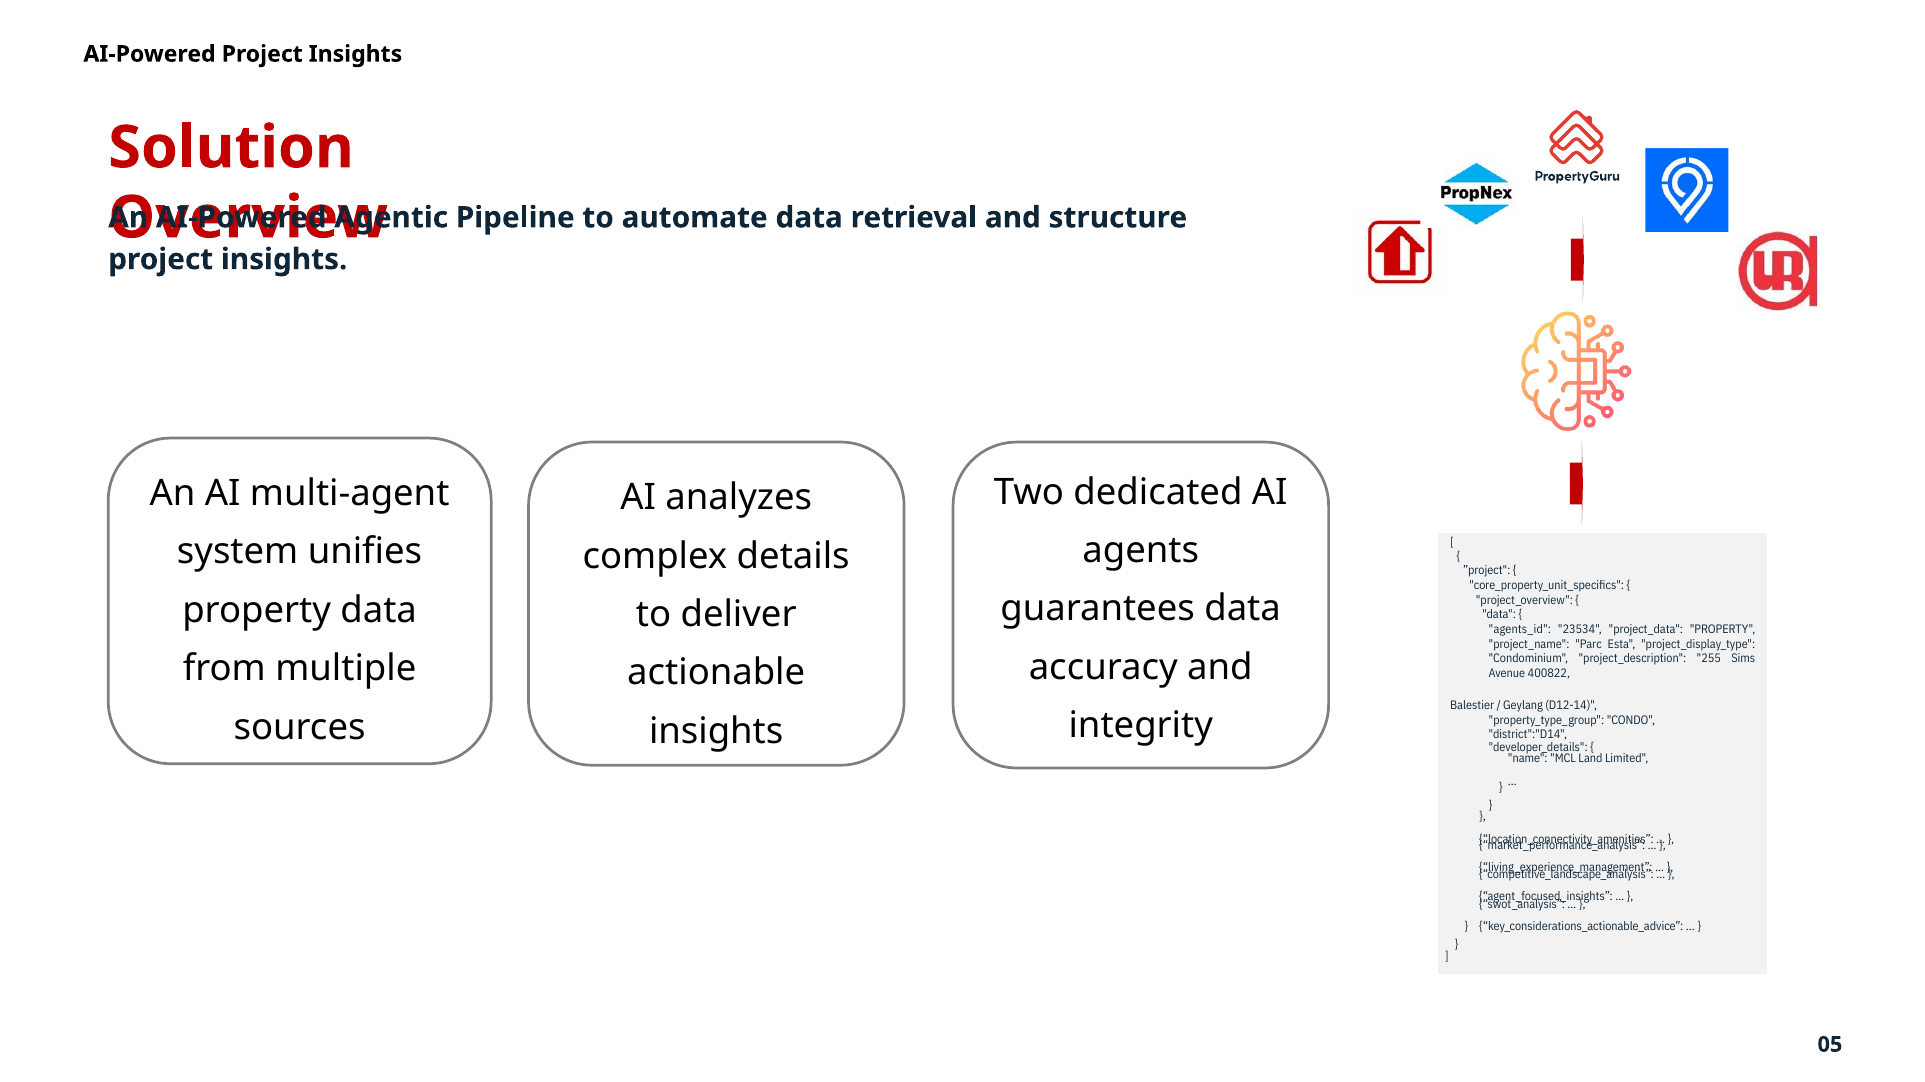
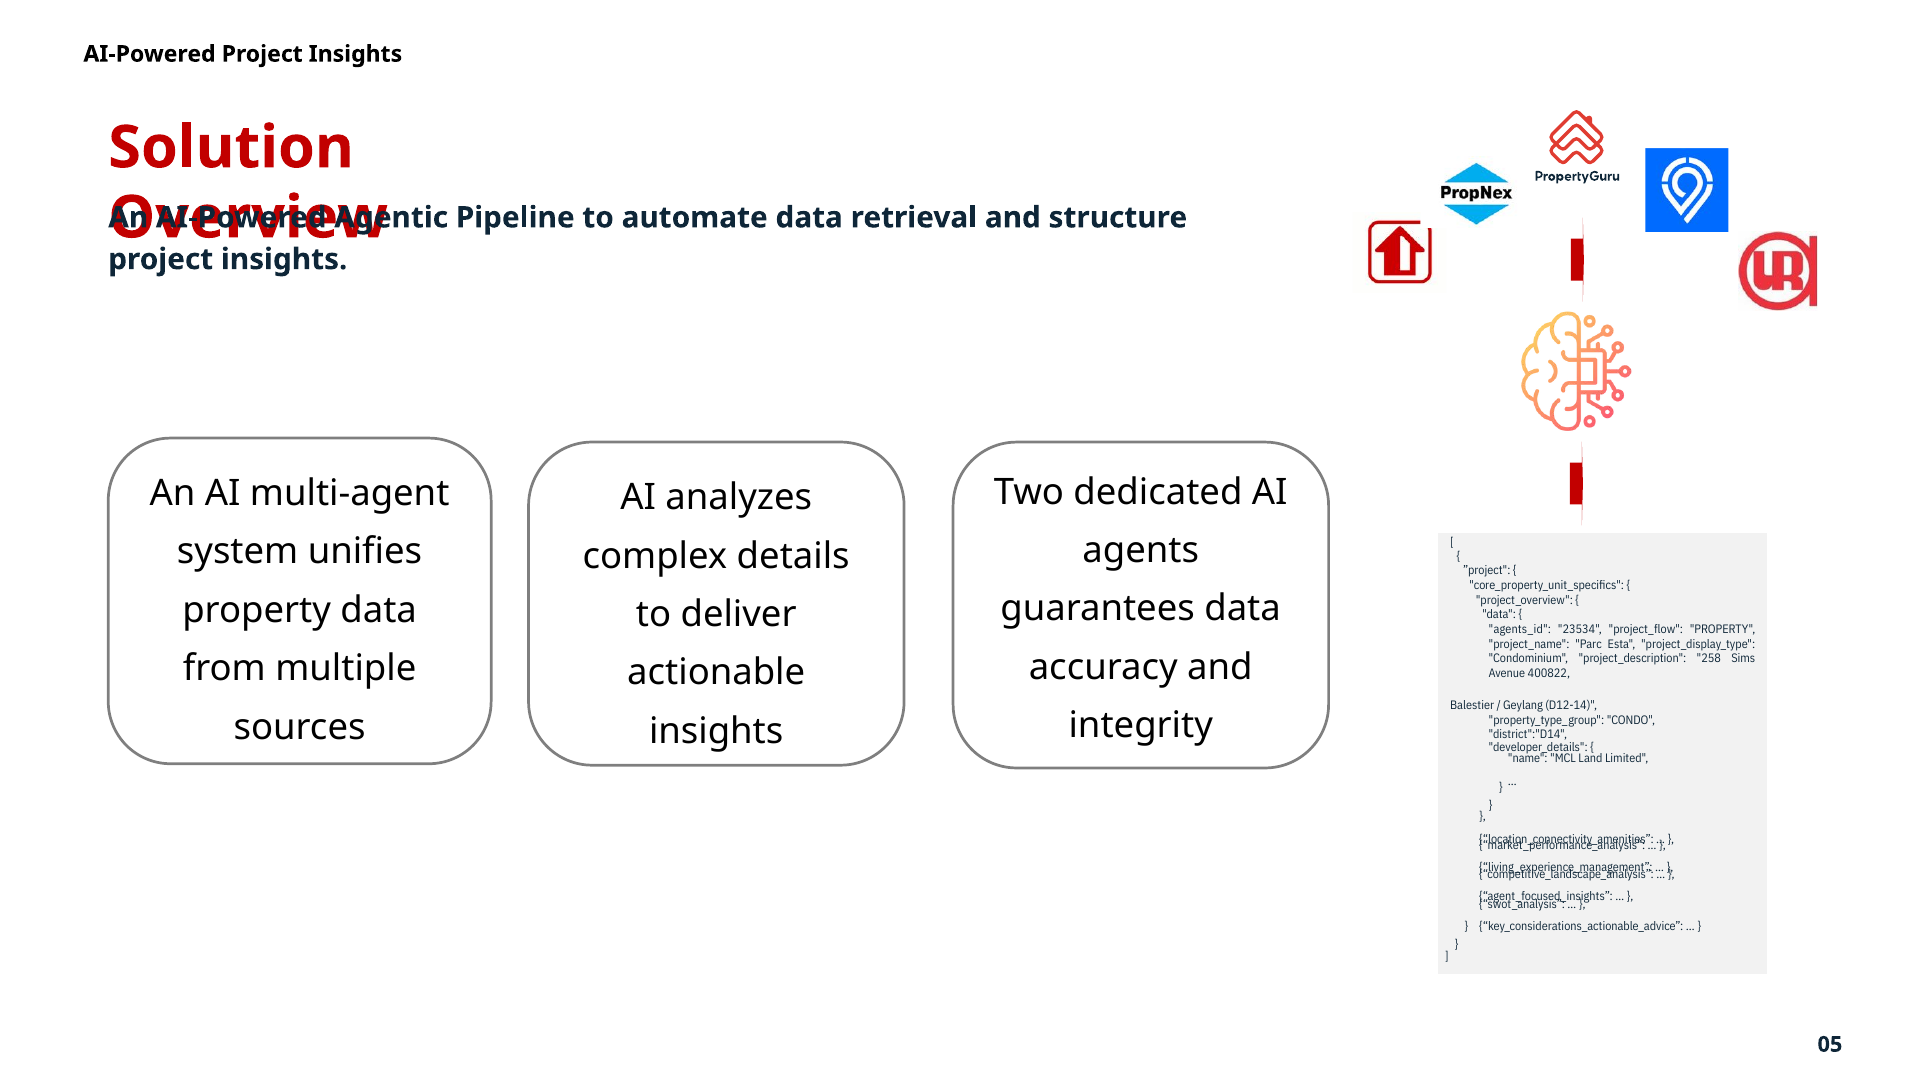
project_data: project_data -> project_flow
255: 255 -> 258
